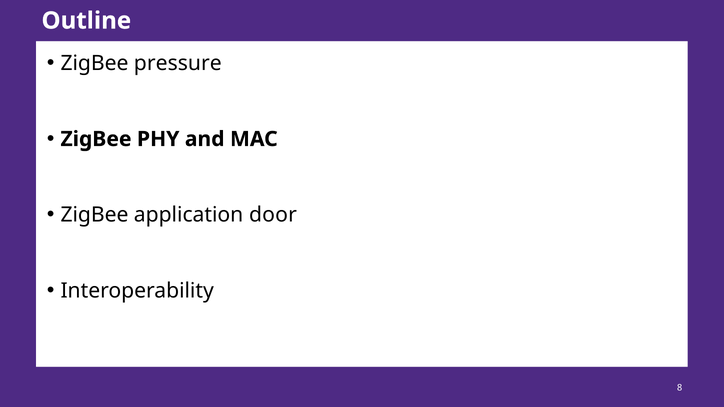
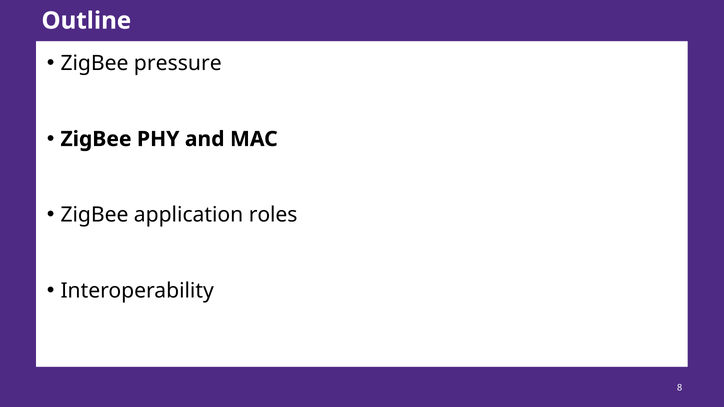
door: door -> roles
